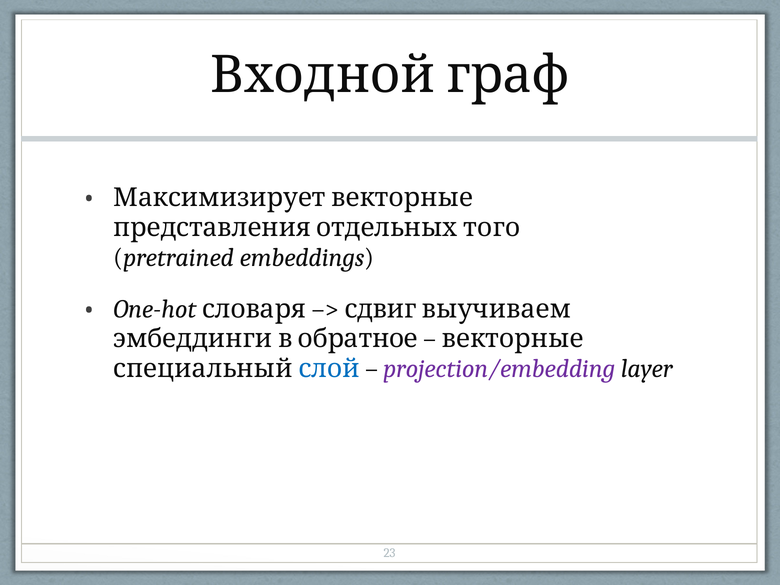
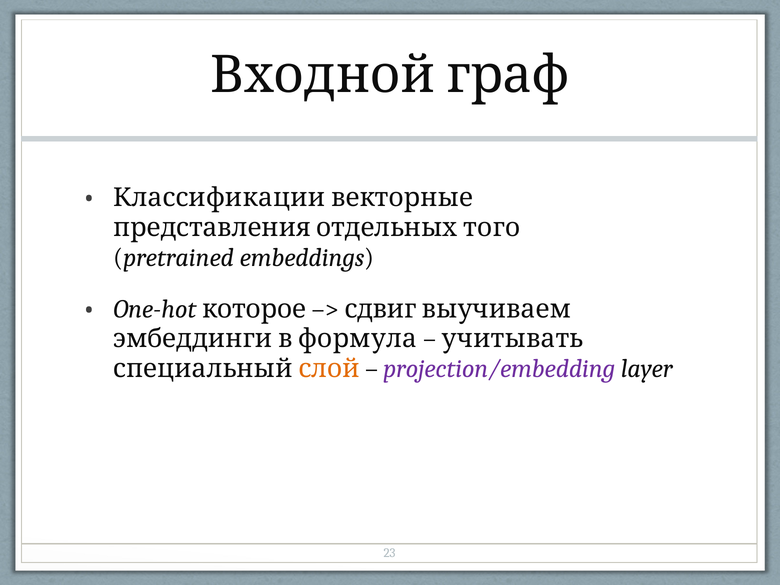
Максимизирует: Максимизирует -> Классификации
словаря: словаря -> которое
обратное: обратное -> формула
векторные at (513, 339): векторные -> учитывать
слой colour: blue -> orange
